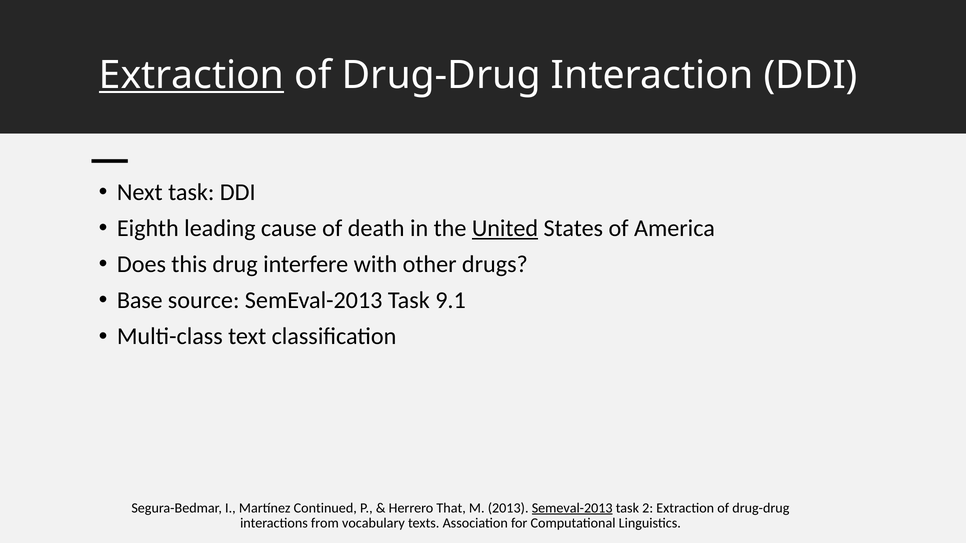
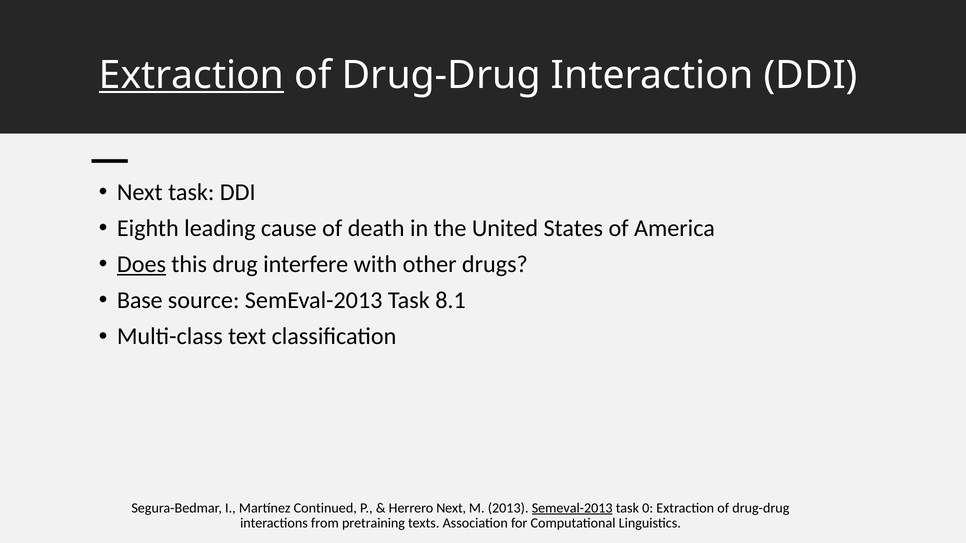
United underline: present -> none
Does underline: none -> present
9.1: 9.1 -> 8.1
Herrero That: That -> Next
2: 2 -> 0
vocabulary: vocabulary -> pretraining
